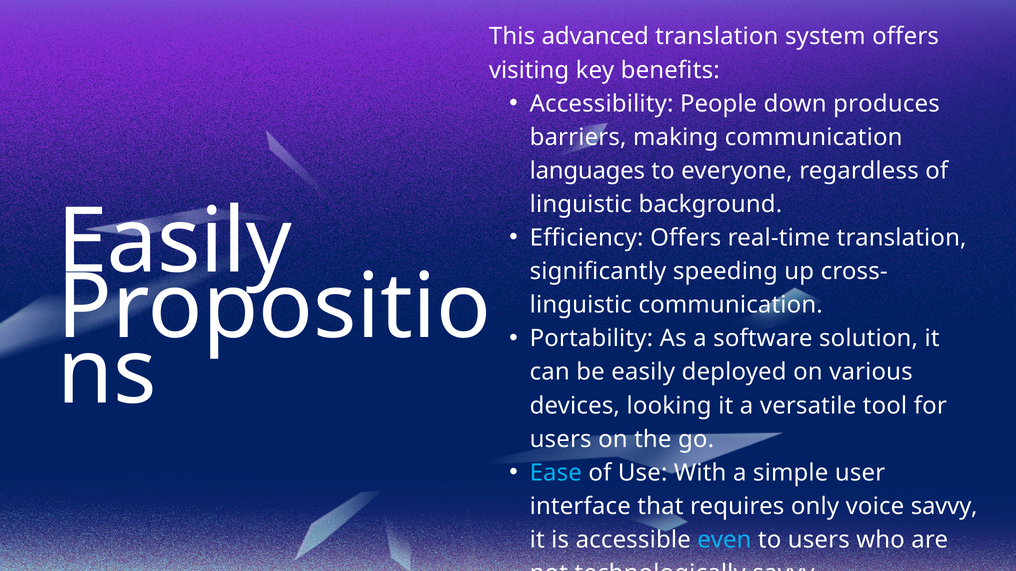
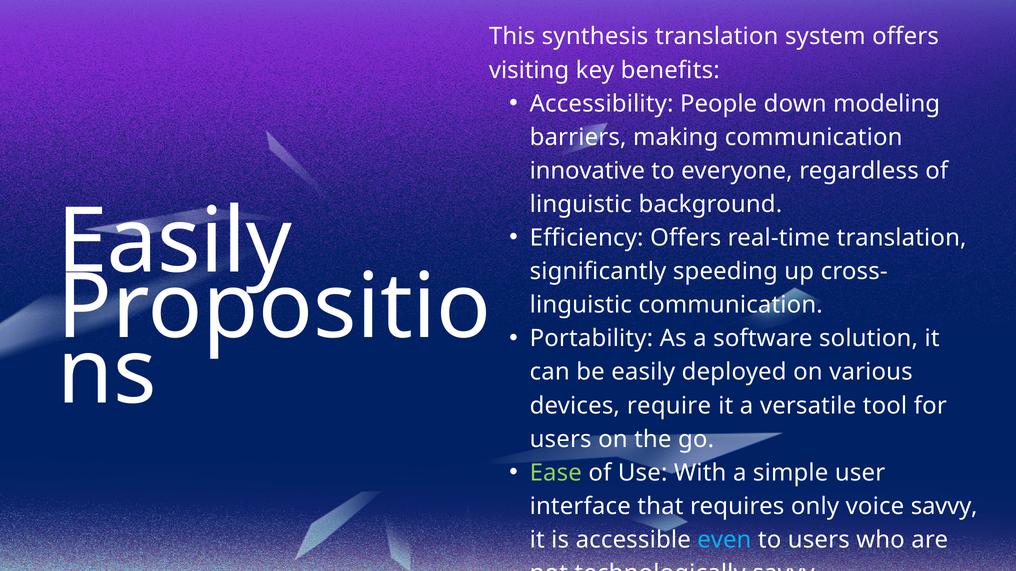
advanced: advanced -> synthesis
produces: produces -> modeling
languages: languages -> innovative
looking: looking -> require
Ease colour: light blue -> light green
